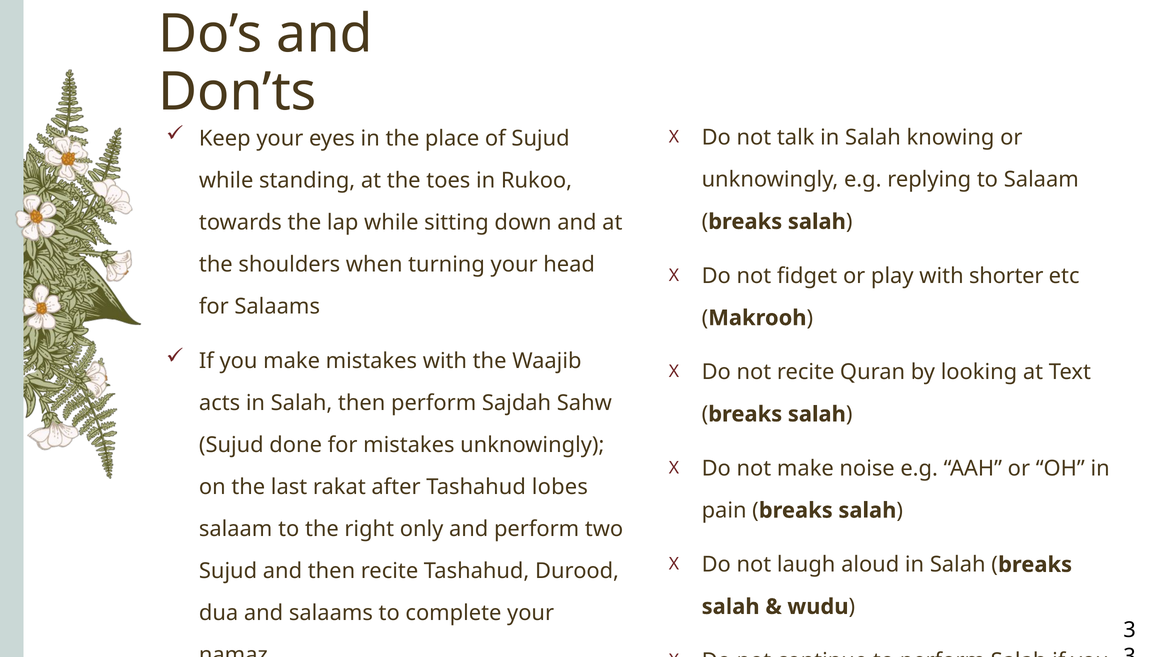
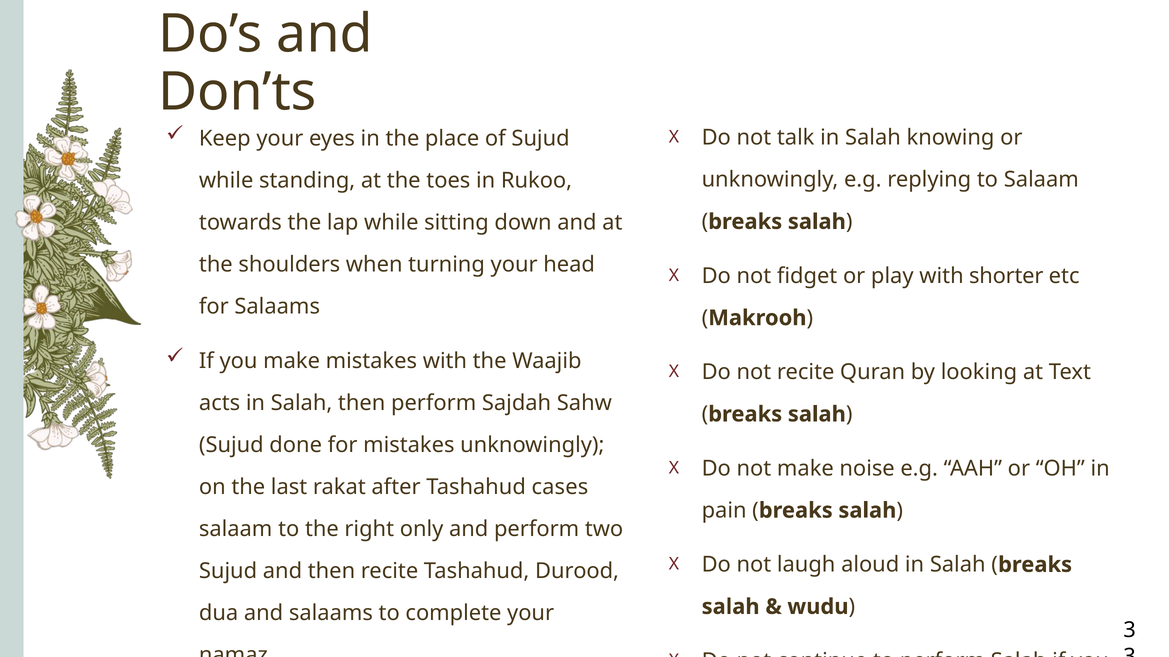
lobes: lobes -> cases
